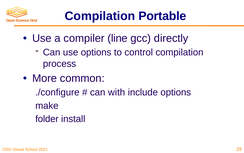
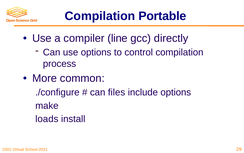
with: with -> files
folder: folder -> loads
